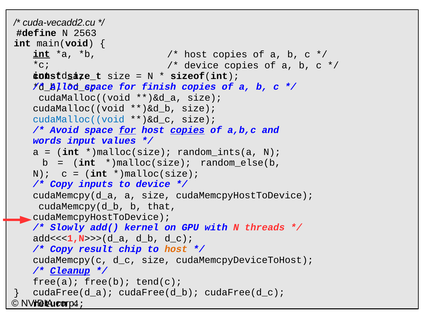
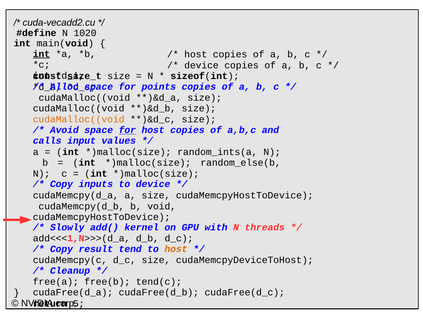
2563: 2563 -> 1020
finish: finish -> points
cudaMalloc((void at (79, 119) colour: blue -> orange
copies at (187, 130) underline: present -> none
words: words -> calls
that: that -> void
chip: chip -> tend
Cleanup underline: present -> none
4: 4 -> 5
